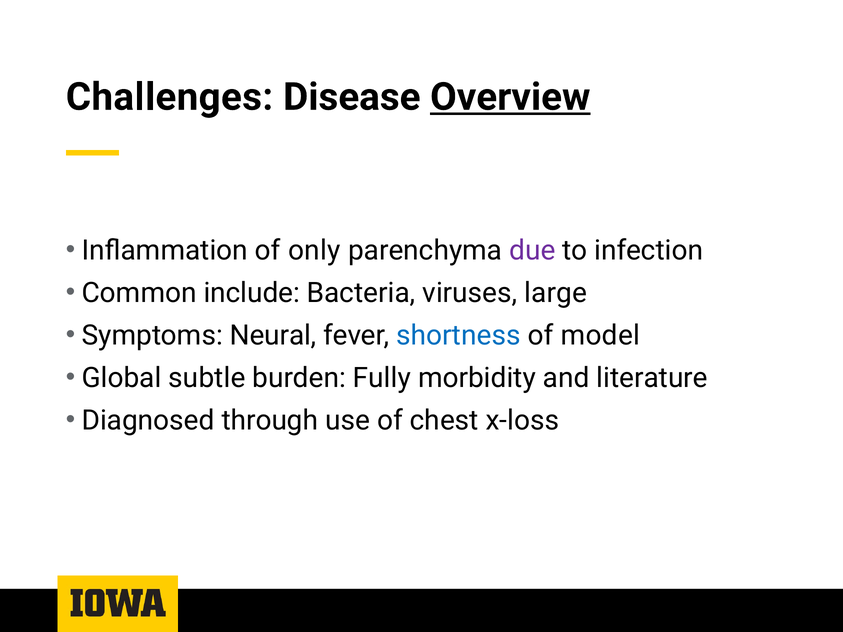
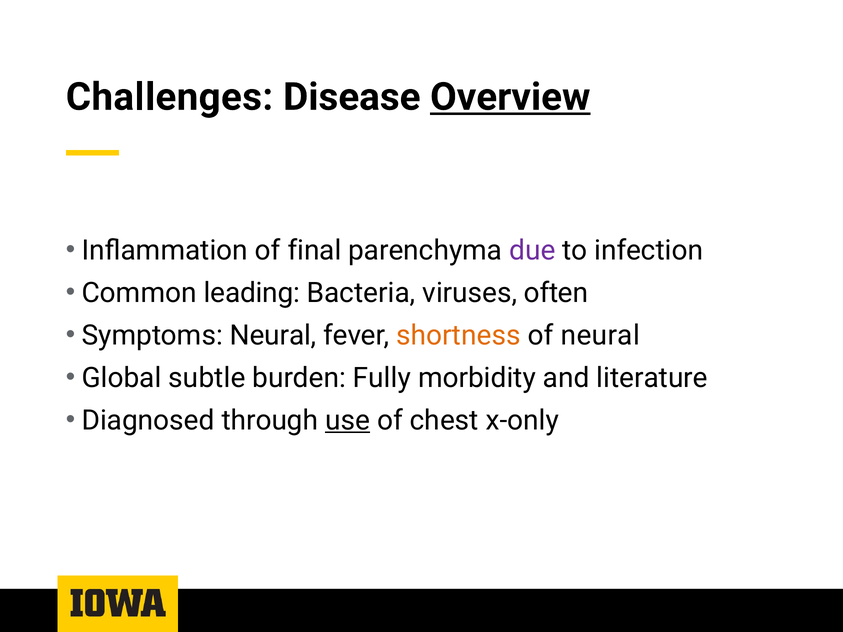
only: only -> final
include: include -> leading
large: large -> often
shortness colour: blue -> orange
of model: model -> neural
use underline: none -> present
x-loss: x-loss -> x-only
